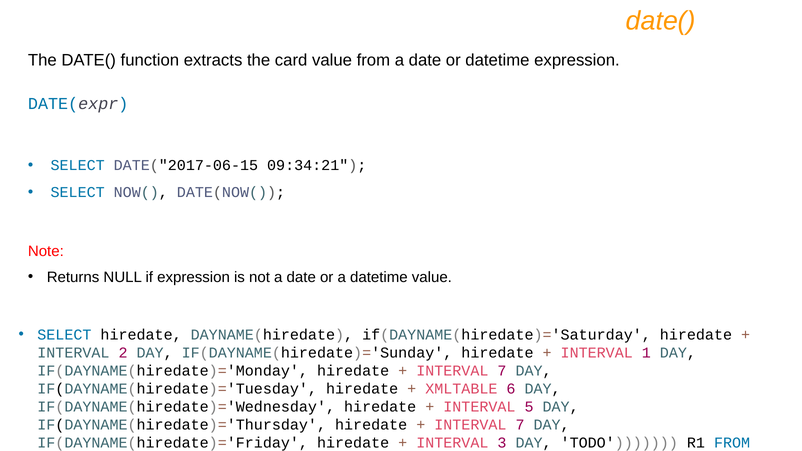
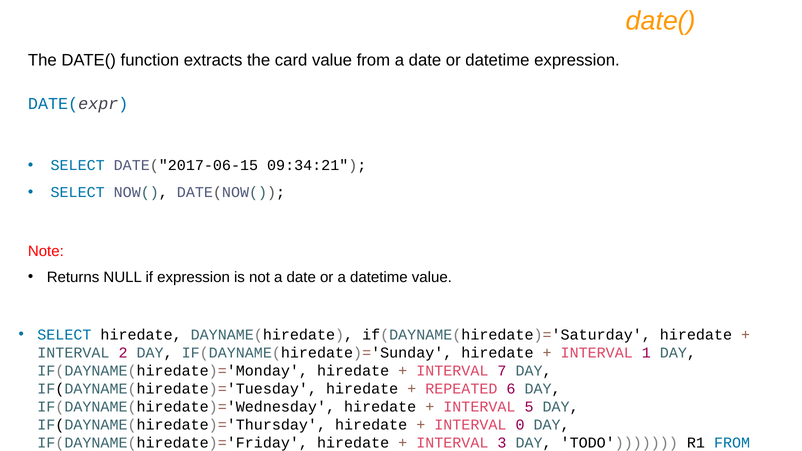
XMLTABLE: XMLTABLE -> REPEATED
7 at (520, 425): 7 -> 0
